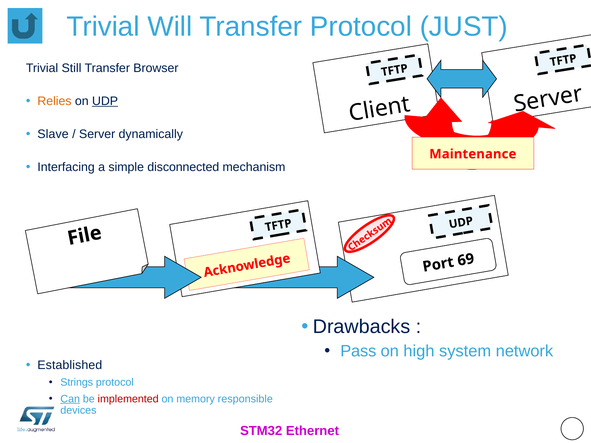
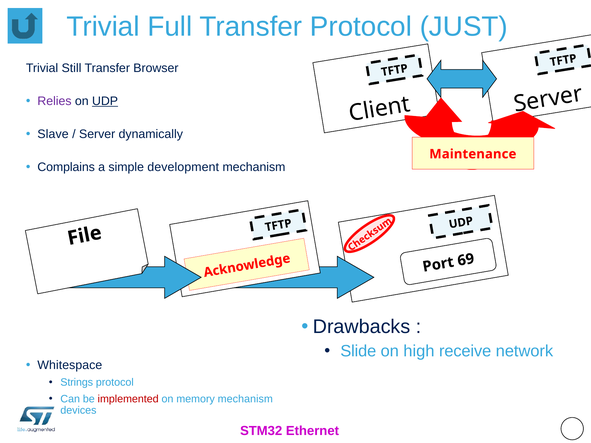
Will: Will -> Full
Relies colour: orange -> purple
Interfacing: Interfacing -> Complains
disconnected: disconnected -> development
Pass: Pass -> Slide
system: system -> receive
Established: Established -> Whitespace
Can underline: present -> none
memory responsible: responsible -> mechanism
